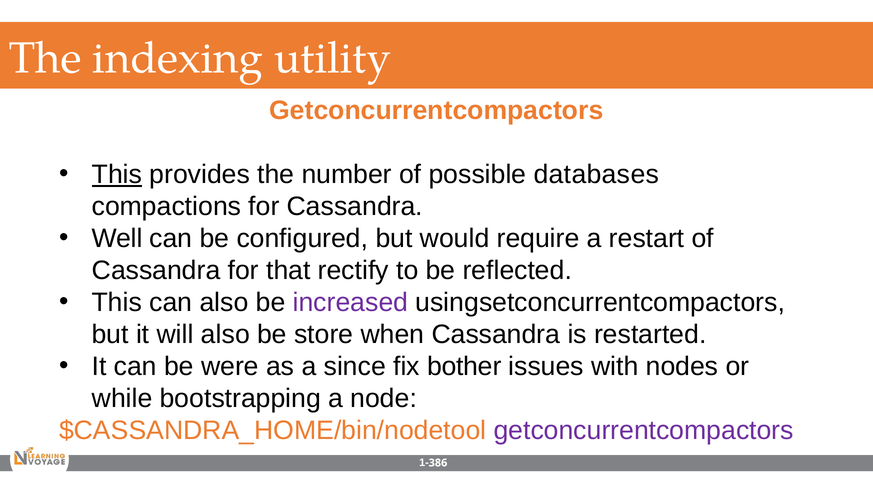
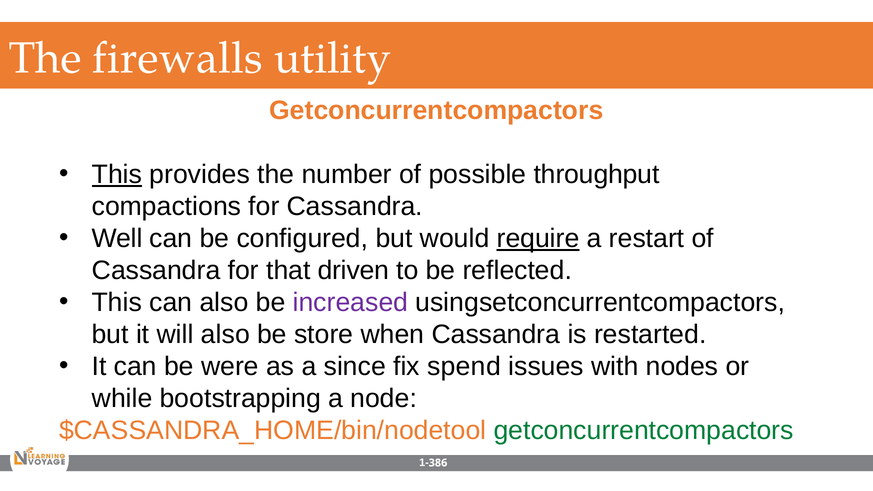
indexing: indexing -> firewalls
databases: databases -> throughput
require underline: none -> present
rectify: rectify -> driven
bother: bother -> spend
getconcurrentcompactors at (644, 431) colour: purple -> green
